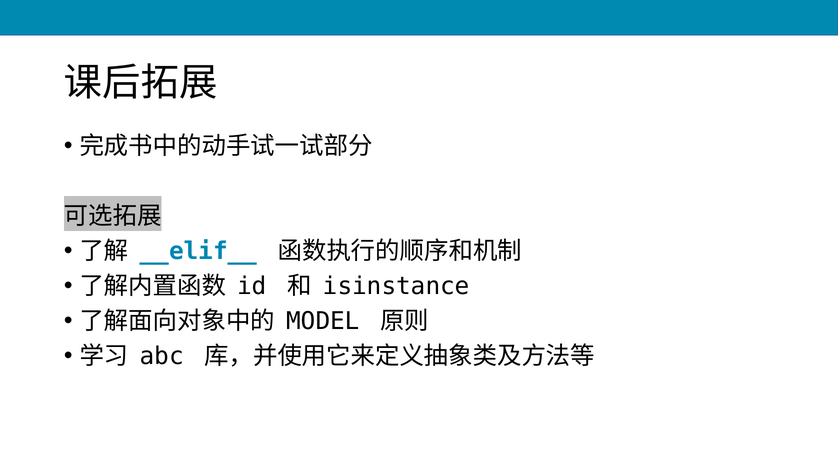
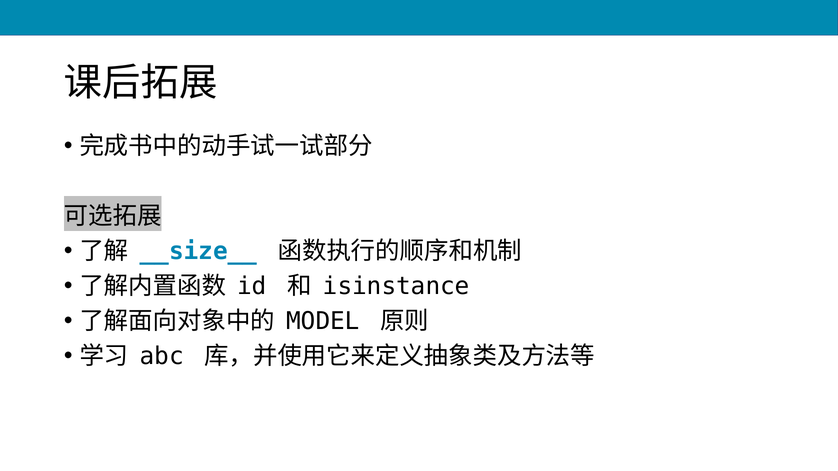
__elif__: __elif__ -> __size__
